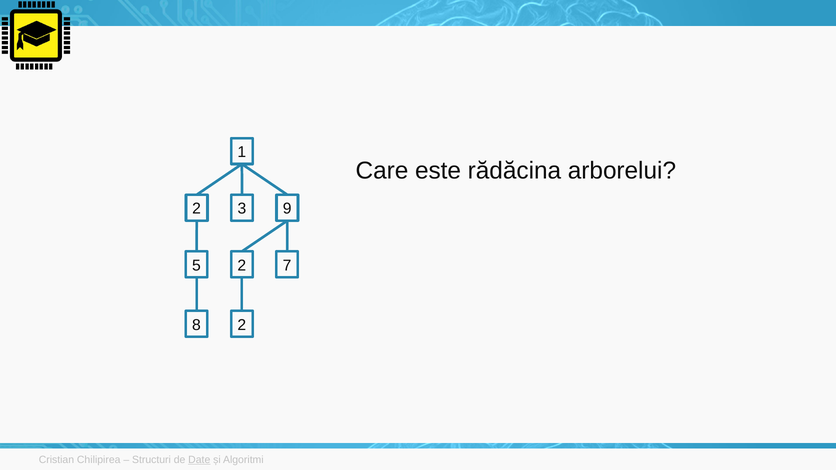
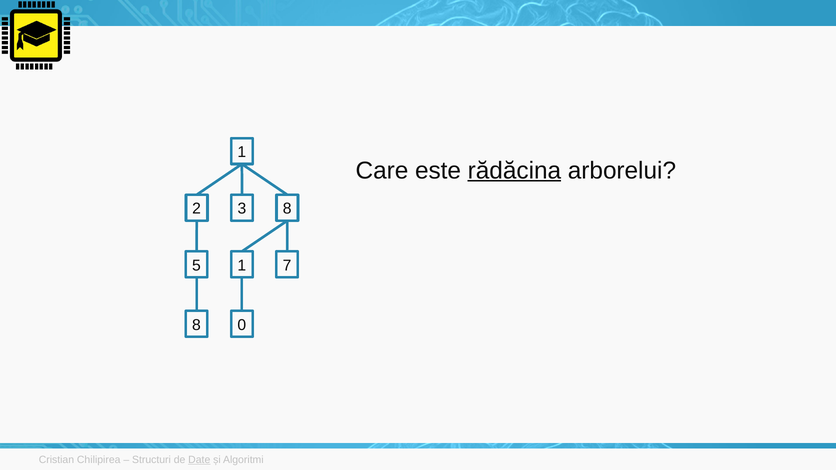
rădăcina underline: none -> present
3 9: 9 -> 8
5 2: 2 -> 1
8 2: 2 -> 0
